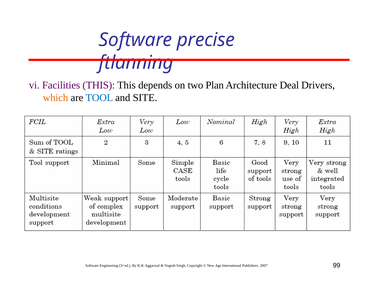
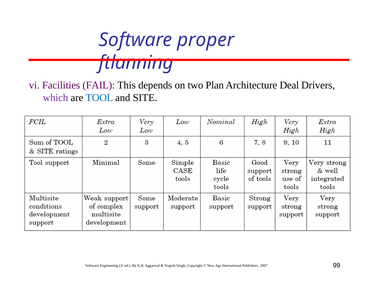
precise: precise -> proper
Facilities THIS: THIS -> FAIL
which colour: orange -> purple
